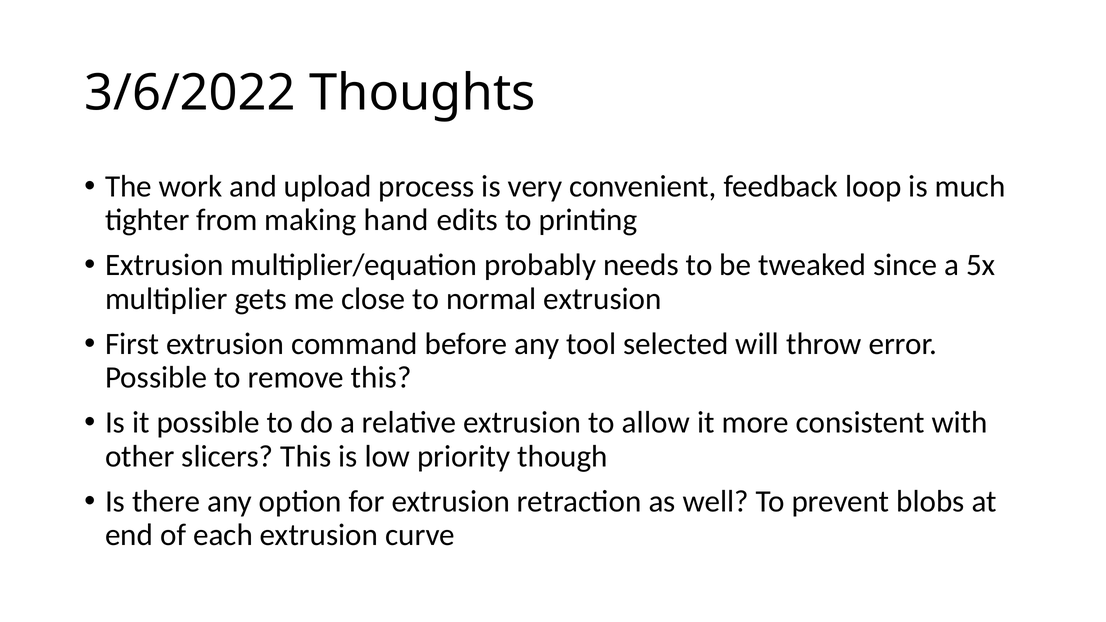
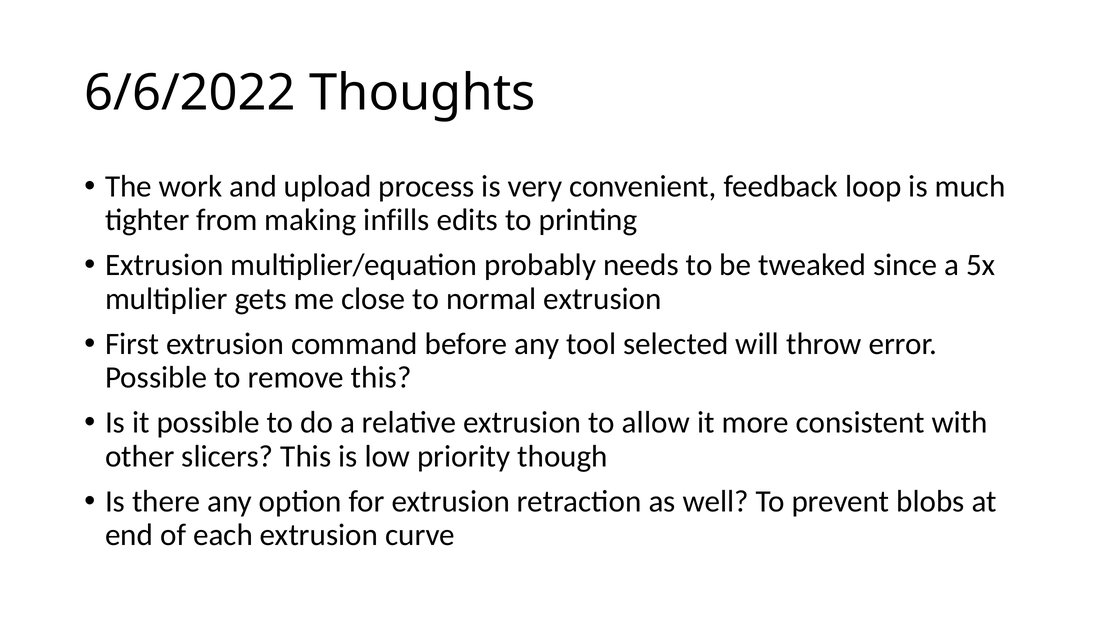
3/6/2022: 3/6/2022 -> 6/6/2022
hand: hand -> infills
